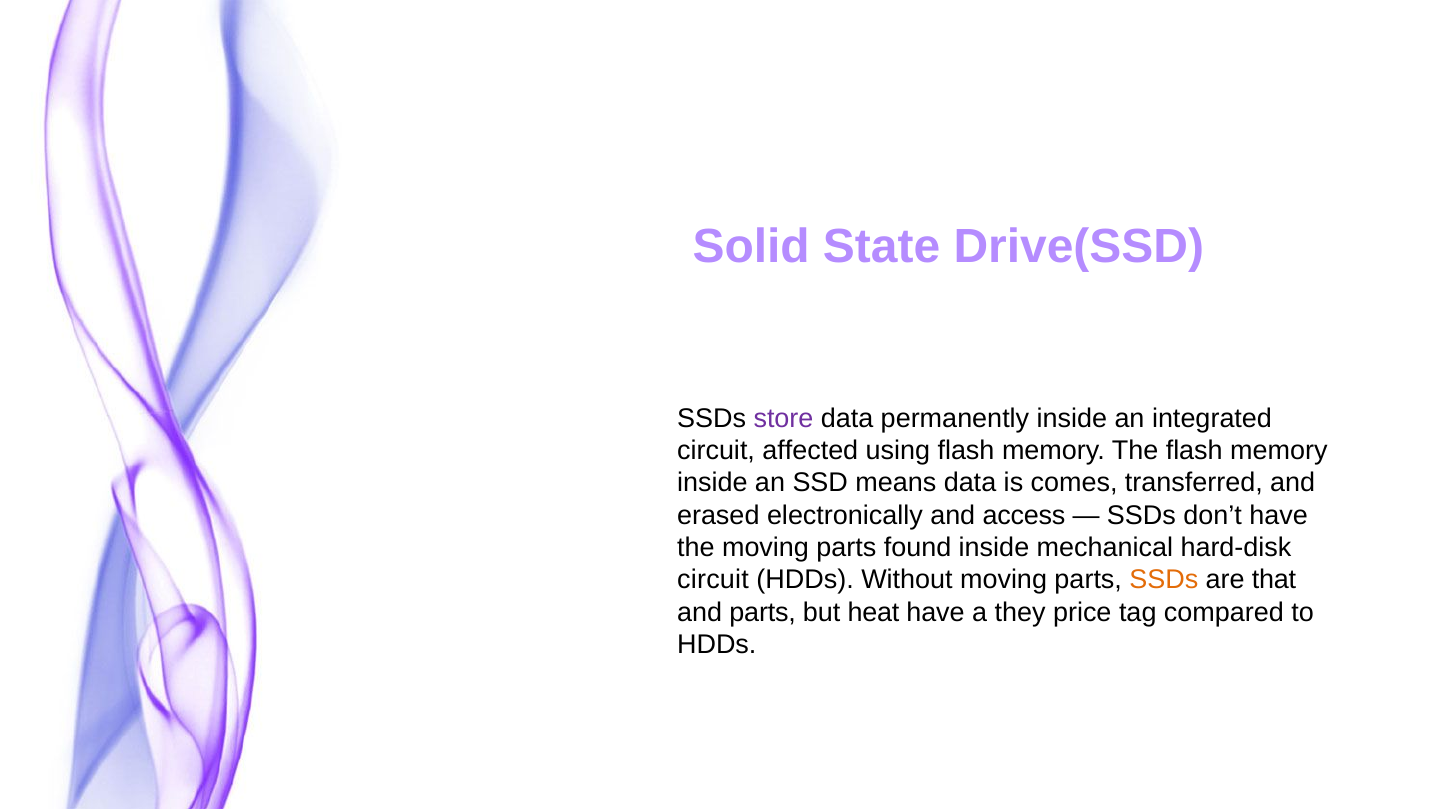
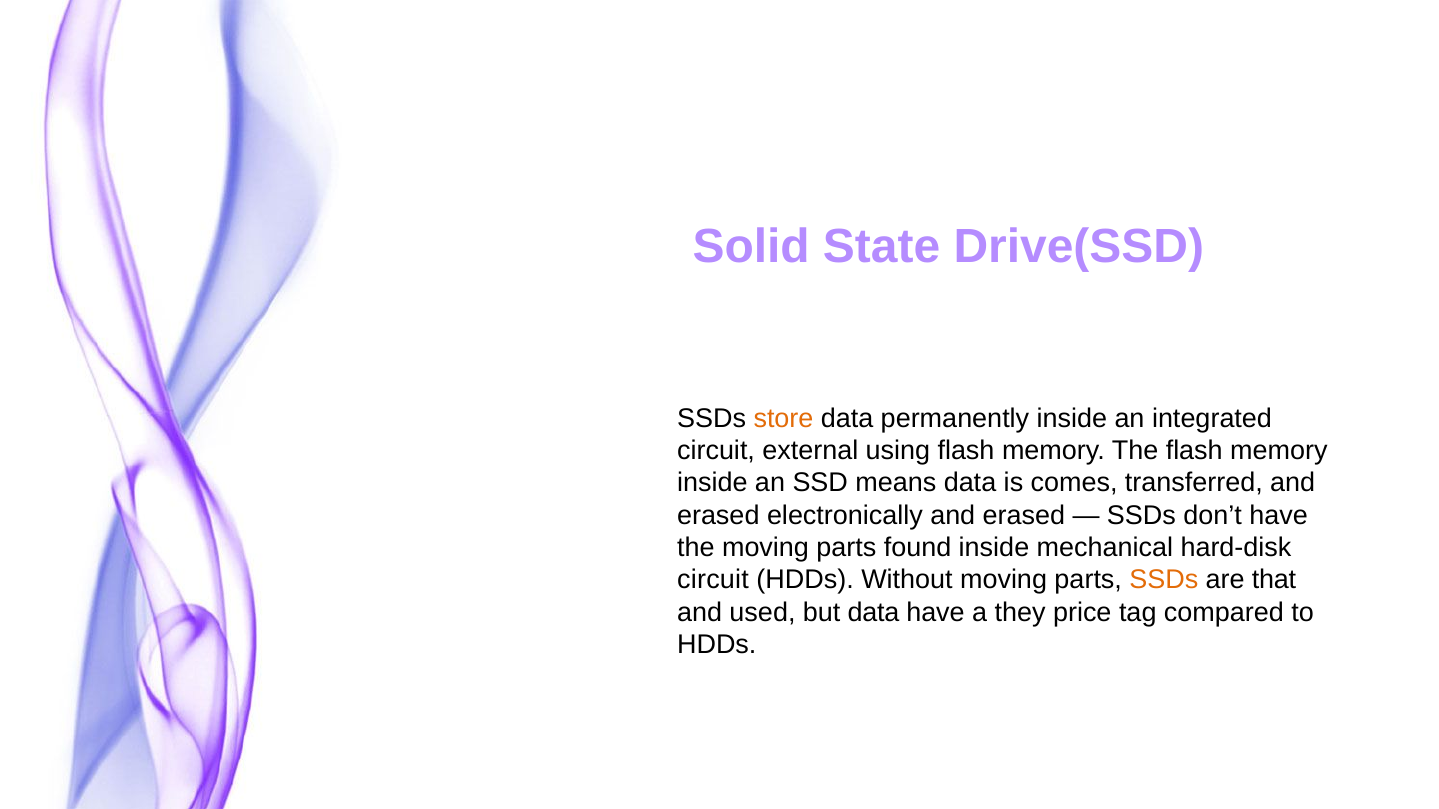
store colour: purple -> orange
affected: affected -> external
electronically and access: access -> erased
and parts: parts -> used
but heat: heat -> data
